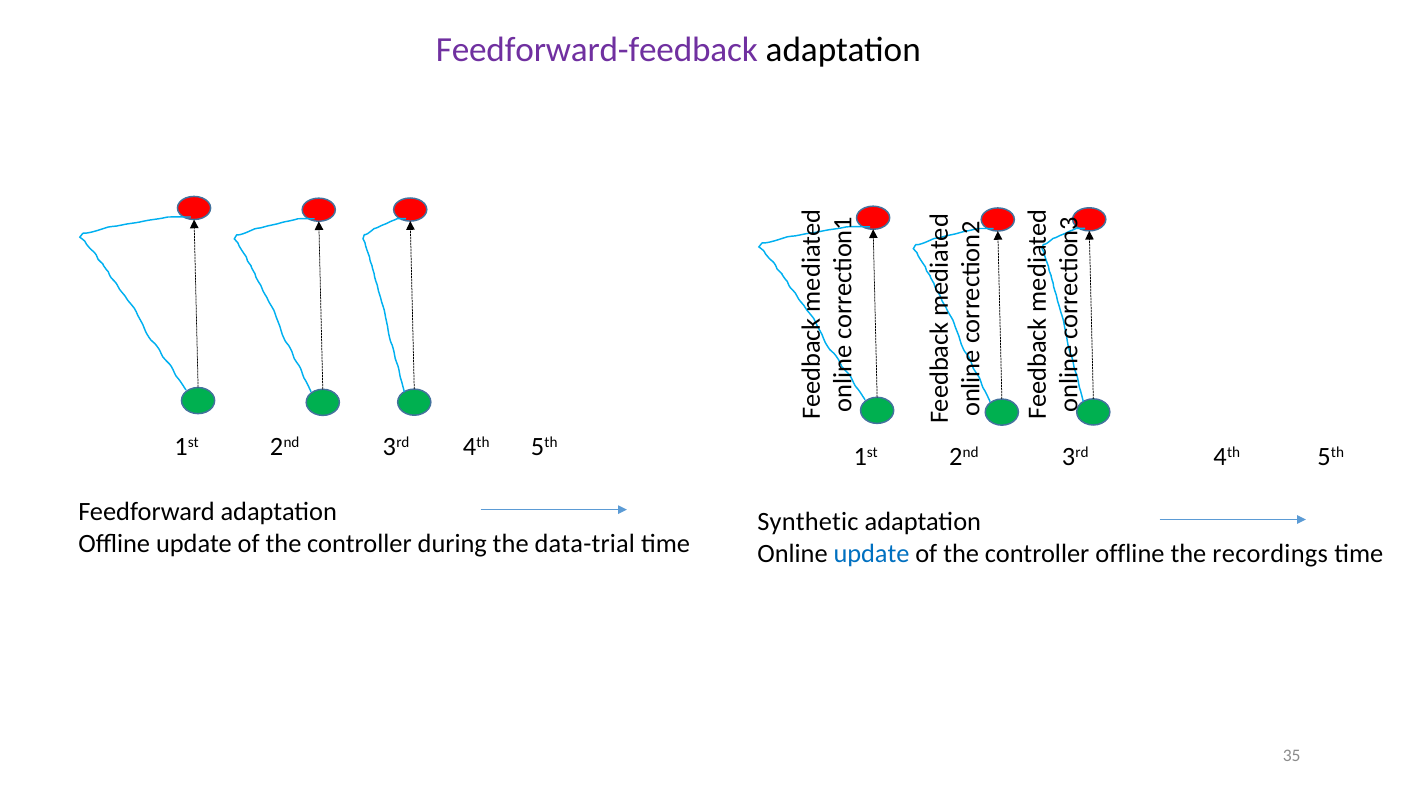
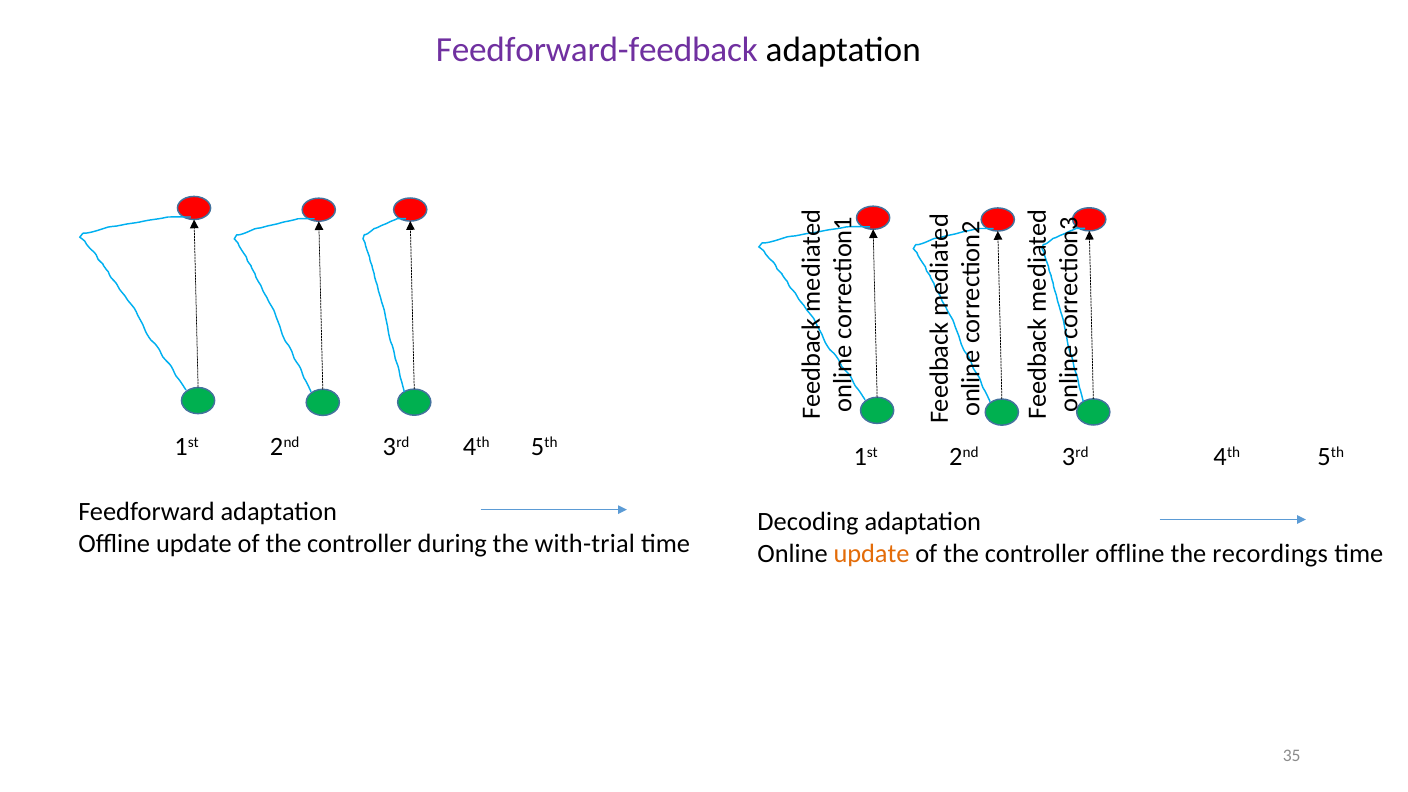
Synthetic: Synthetic -> Decoding
data-trial: data-trial -> with-trial
update at (872, 554) colour: blue -> orange
